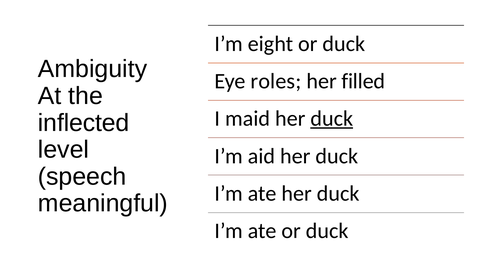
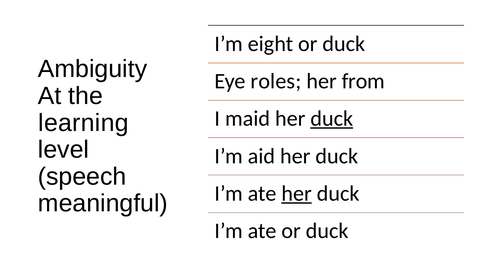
filled: filled -> from
inflected: inflected -> learning
her at (297, 194) underline: none -> present
